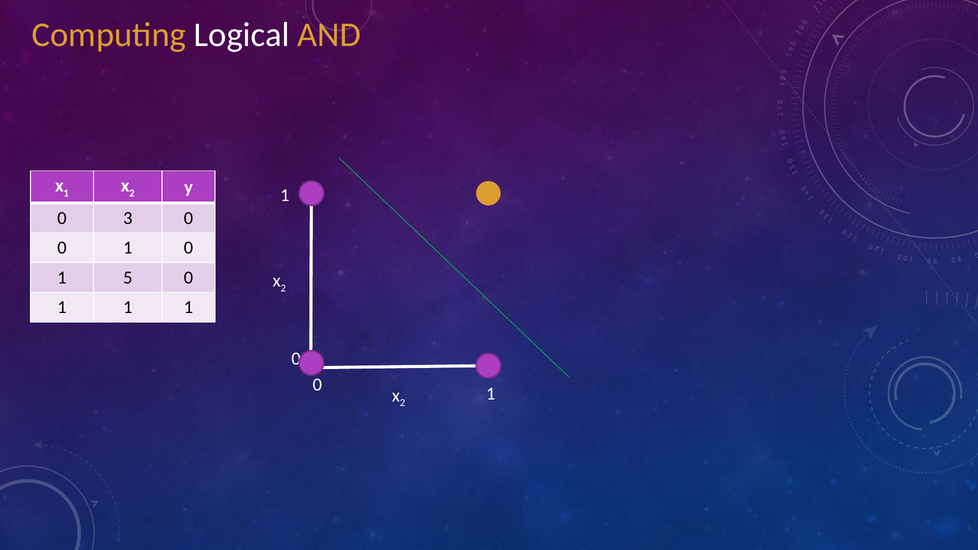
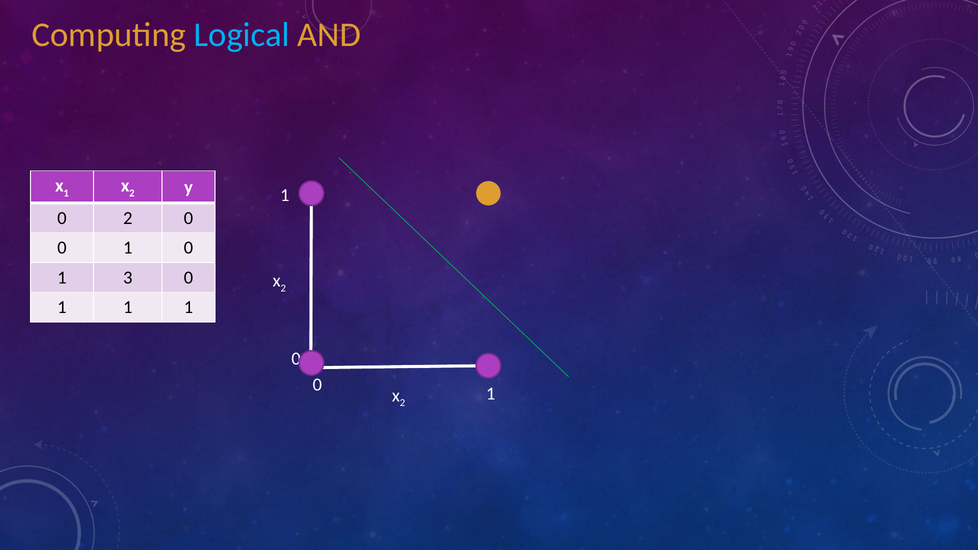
Logical colour: white -> light blue
0 3: 3 -> 2
5: 5 -> 3
